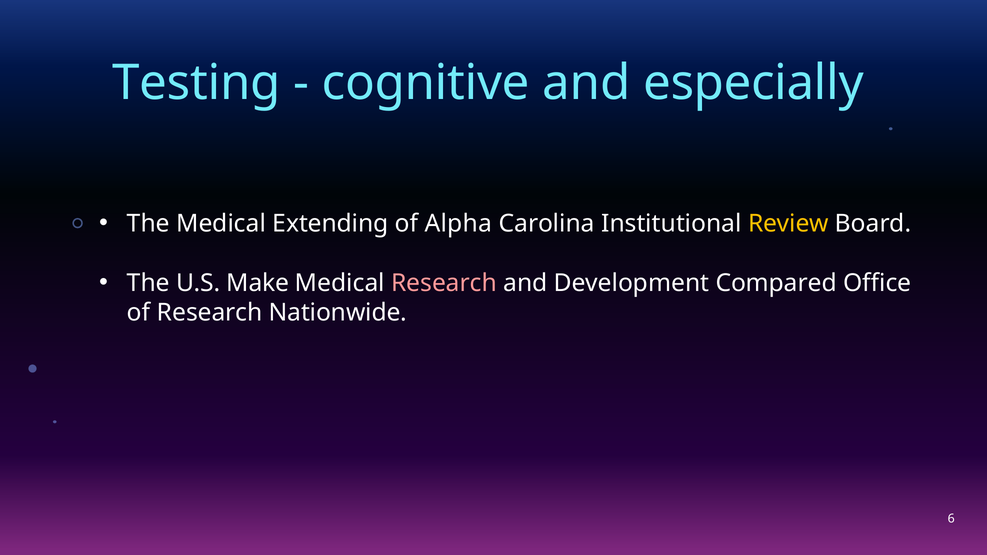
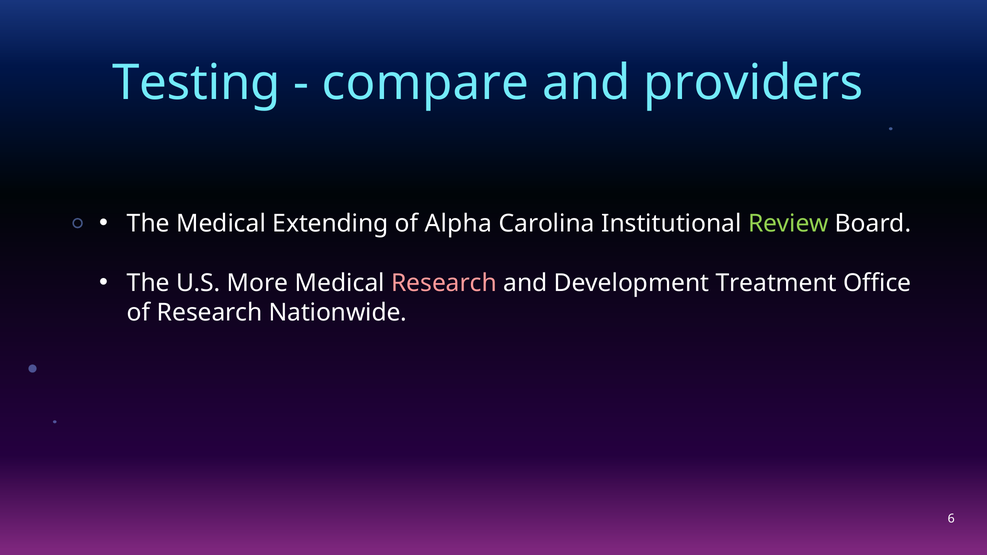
cognitive: cognitive -> compare
especially: especially -> providers
Review colour: yellow -> light green
Make: Make -> More
Compared: Compared -> Treatment
